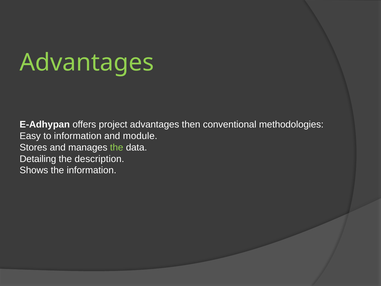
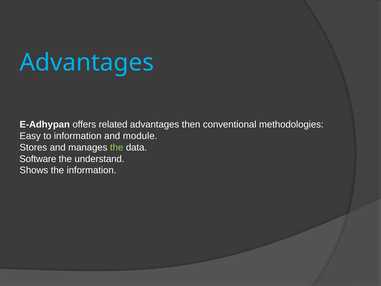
Advantages at (87, 63) colour: light green -> light blue
project: project -> related
Detailing: Detailing -> Software
description: description -> understand
